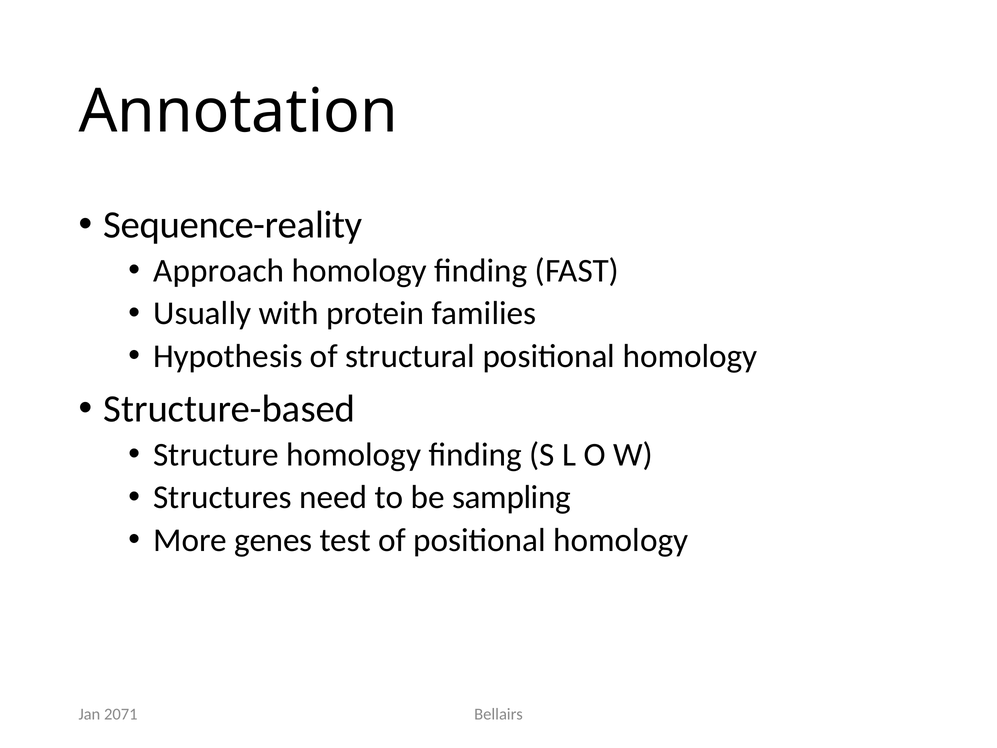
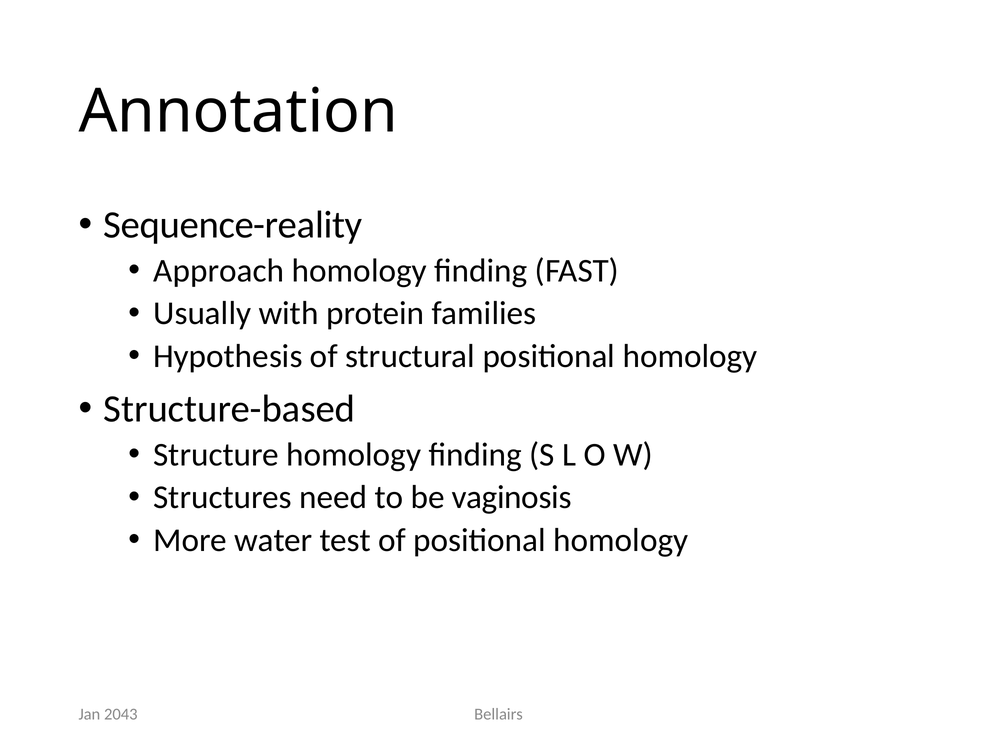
sampling: sampling -> vaginosis
genes: genes -> water
2071: 2071 -> 2043
